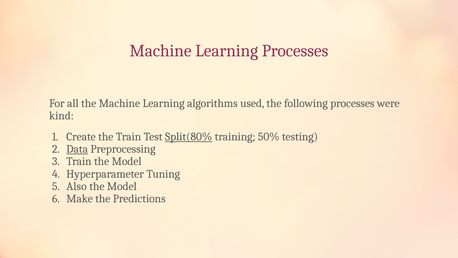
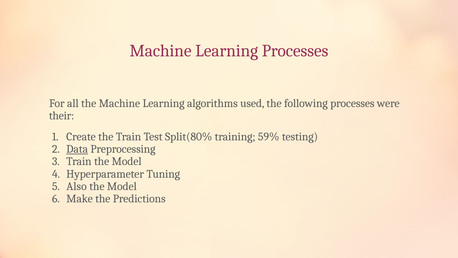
kind: kind -> their
Split(80% underline: present -> none
50%: 50% -> 59%
